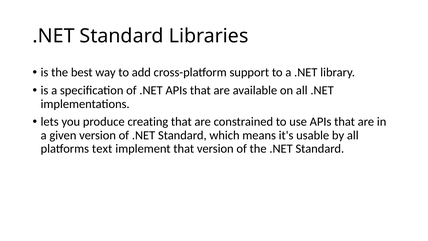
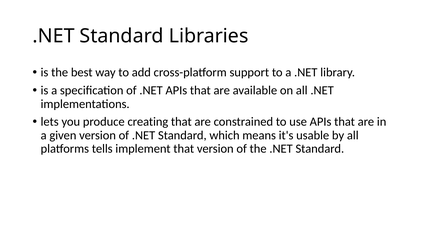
text: text -> tells
